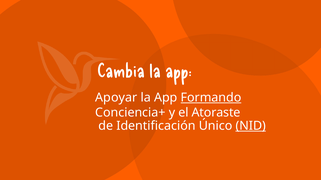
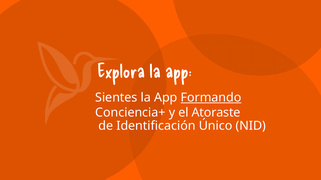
Cambia: Cambia -> Explora
Apoyar: Apoyar -> Sientes
NID underline: present -> none
